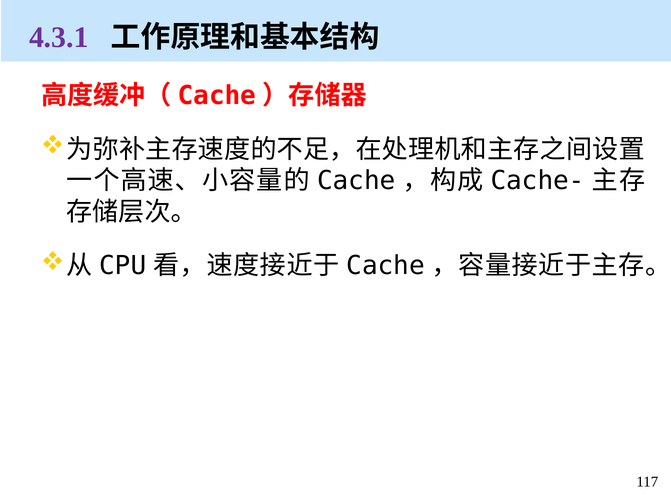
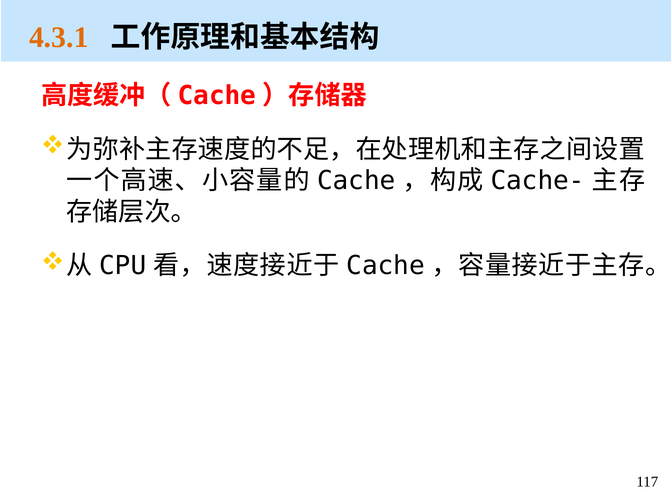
4.3.1 colour: purple -> orange
